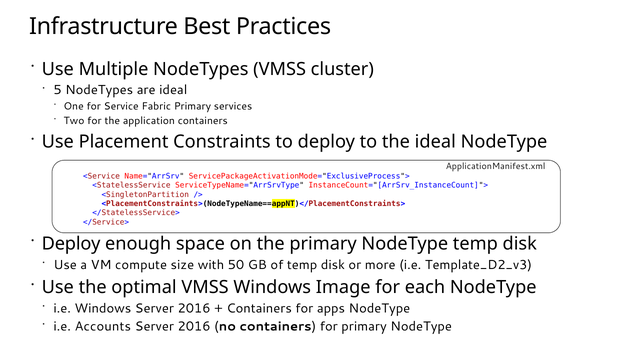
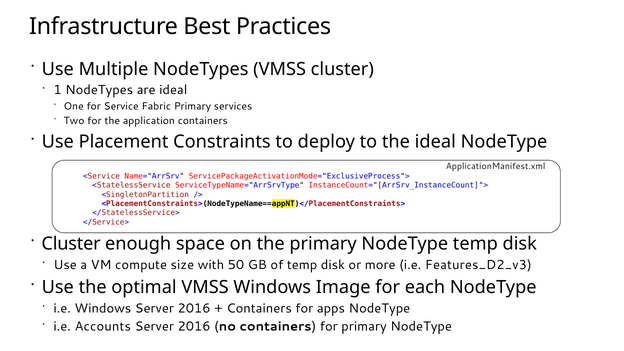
5: 5 -> 1
Deploy at (71, 244): Deploy -> Cluster
Template_D2_v3: Template_D2_v3 -> Features_D2_v3
